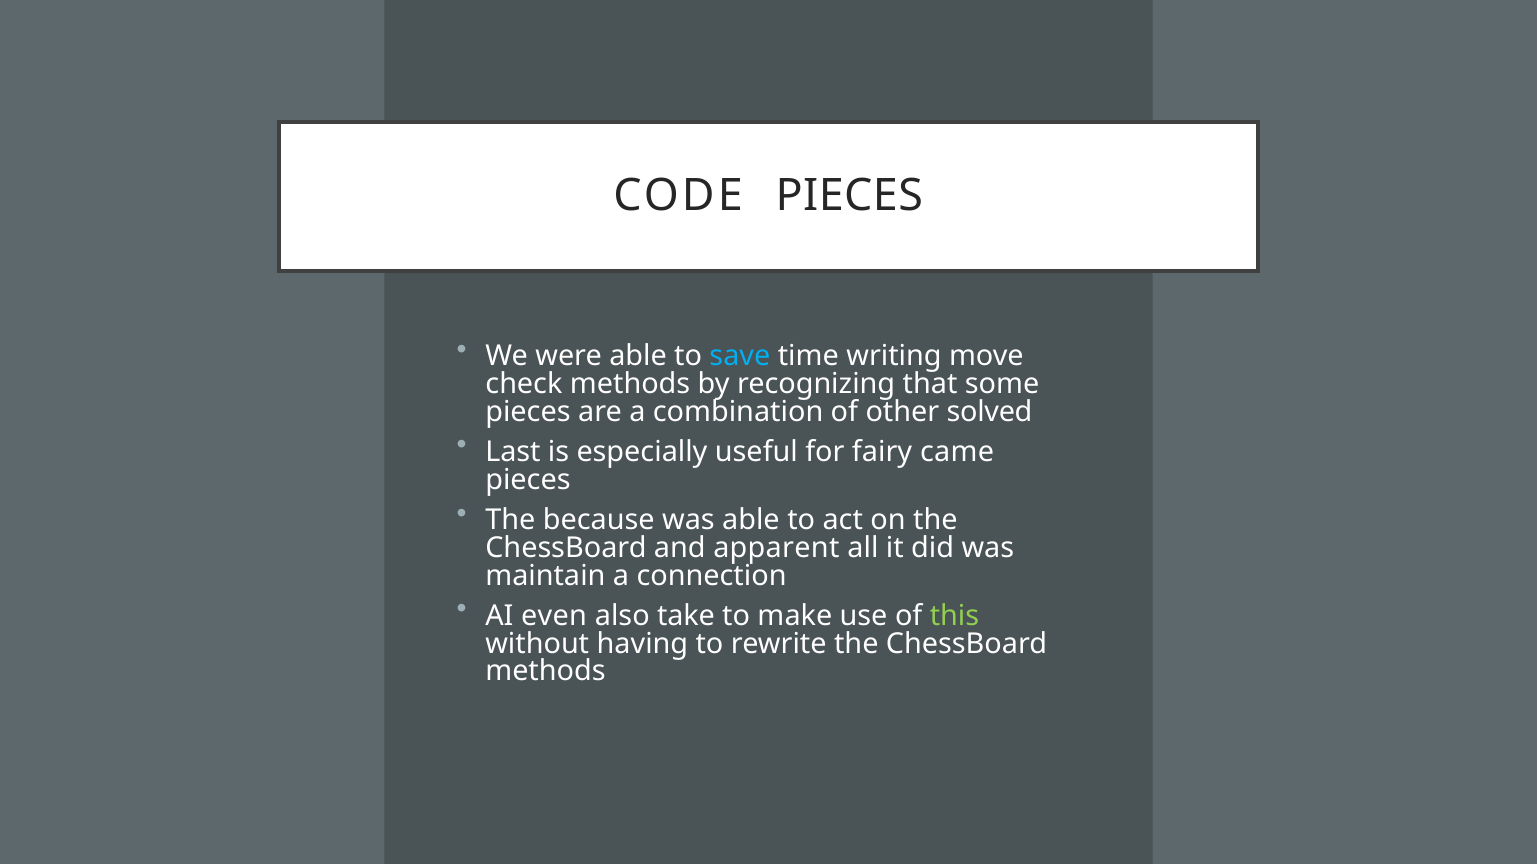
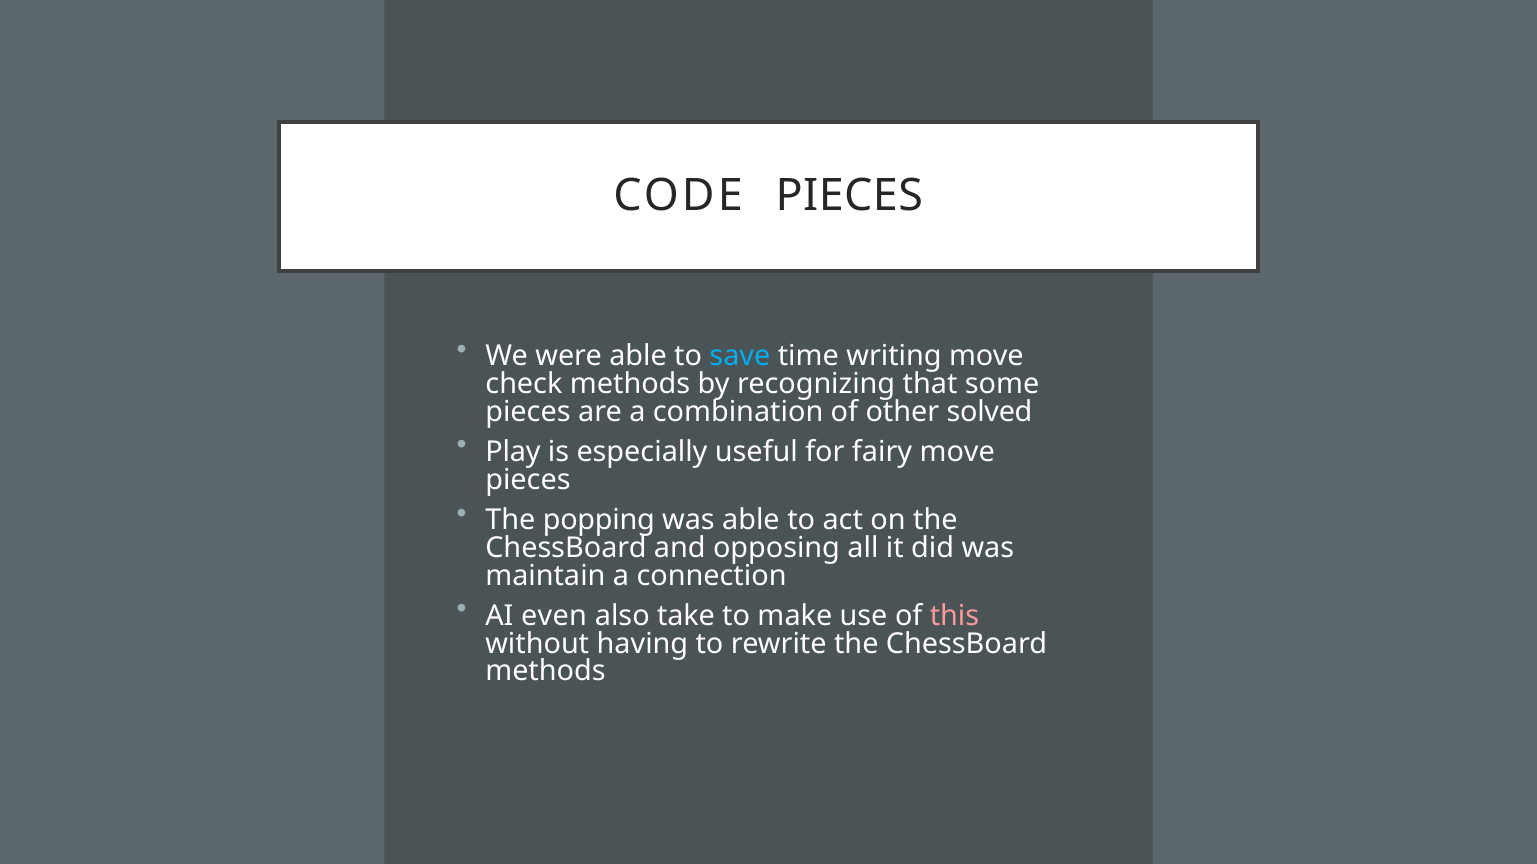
Last: Last -> Play
fairy came: came -> move
because: because -> popping
apparent: apparent -> opposing
this colour: light green -> pink
